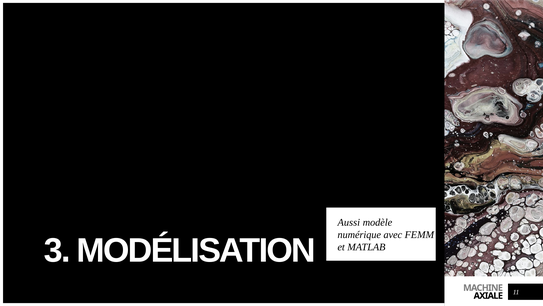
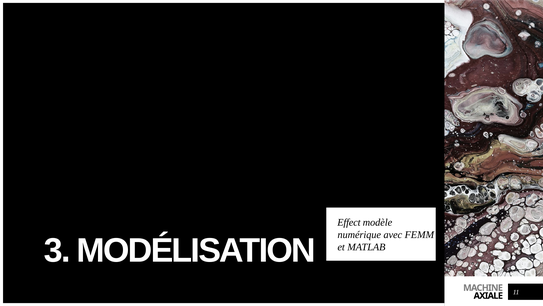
Aussi: Aussi -> Effect
